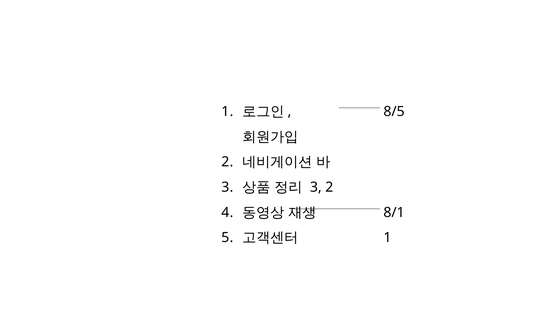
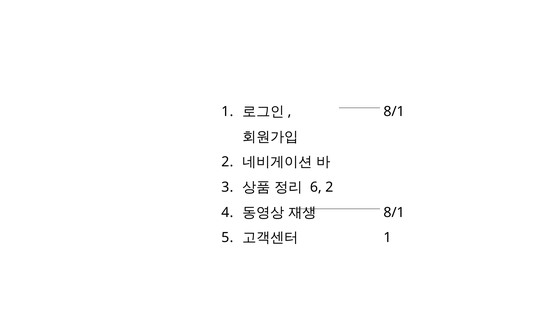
8/5 at (394, 112): 8/5 -> 8/1
3 at (316, 187): 3 -> 6
